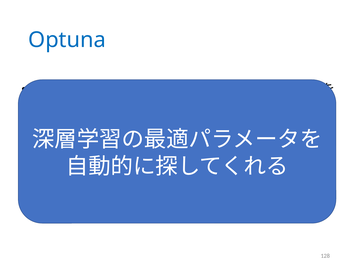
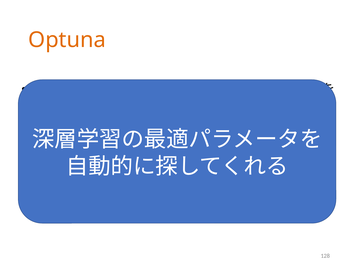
Optuna colour: blue -> orange
